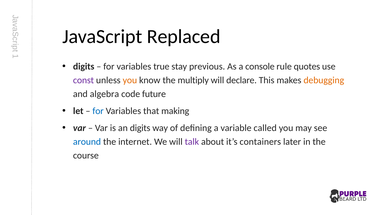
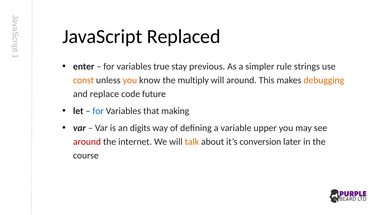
digits at (84, 67): digits -> enter
console: console -> simpler
quotes: quotes -> strings
const colour: purple -> orange
will declare: declare -> around
algebra: algebra -> replace
called: called -> upper
around at (87, 142) colour: blue -> red
talk colour: purple -> orange
containers: containers -> conversion
